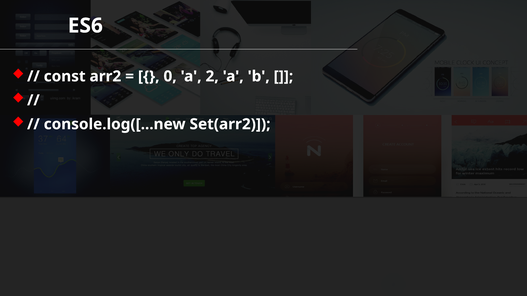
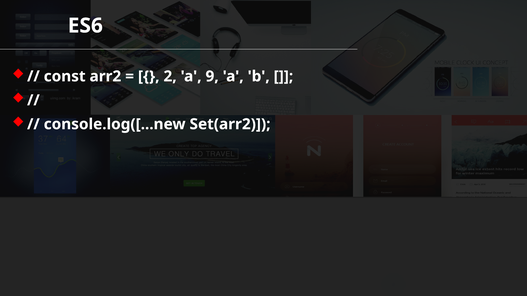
0: 0 -> 2
2: 2 -> 9
